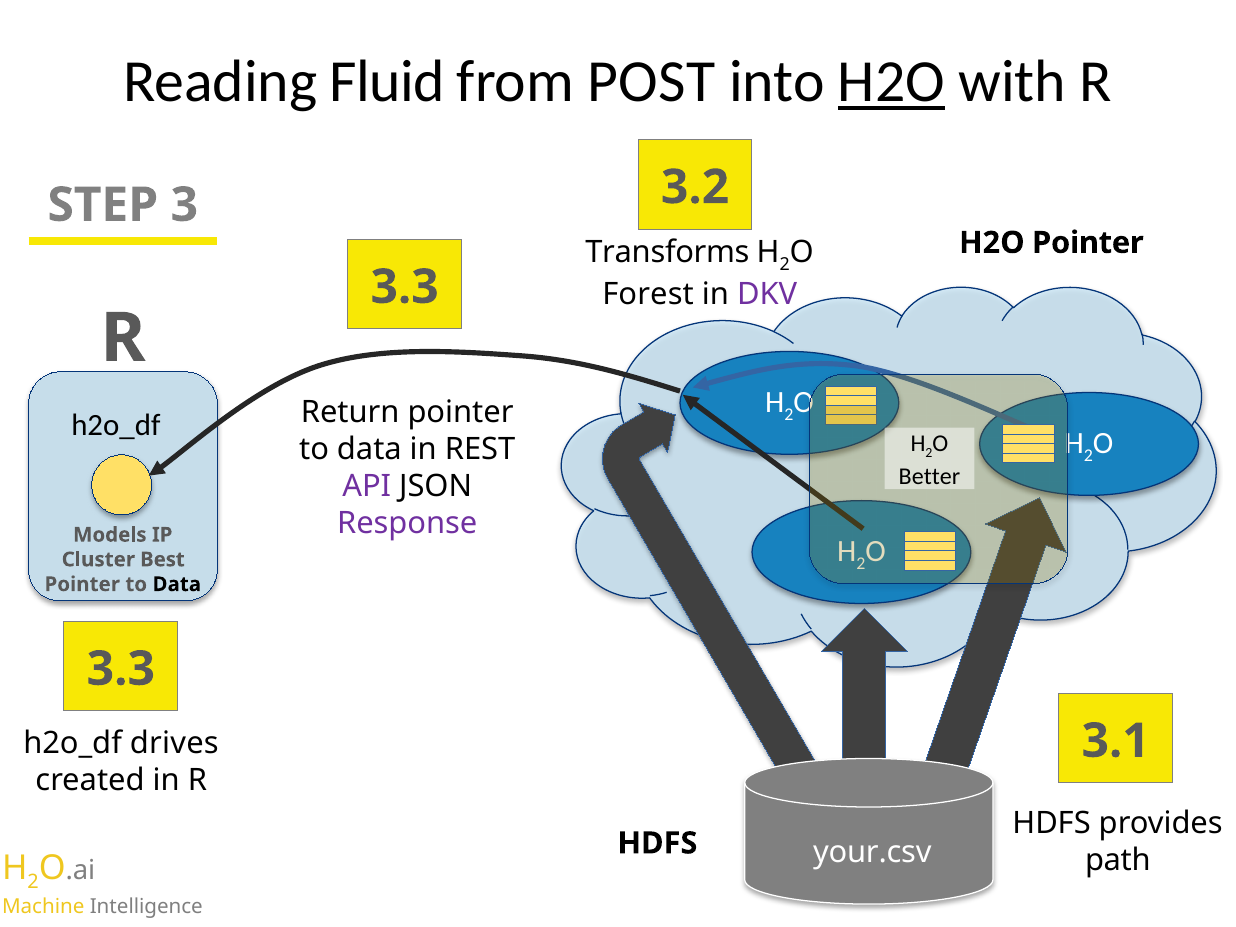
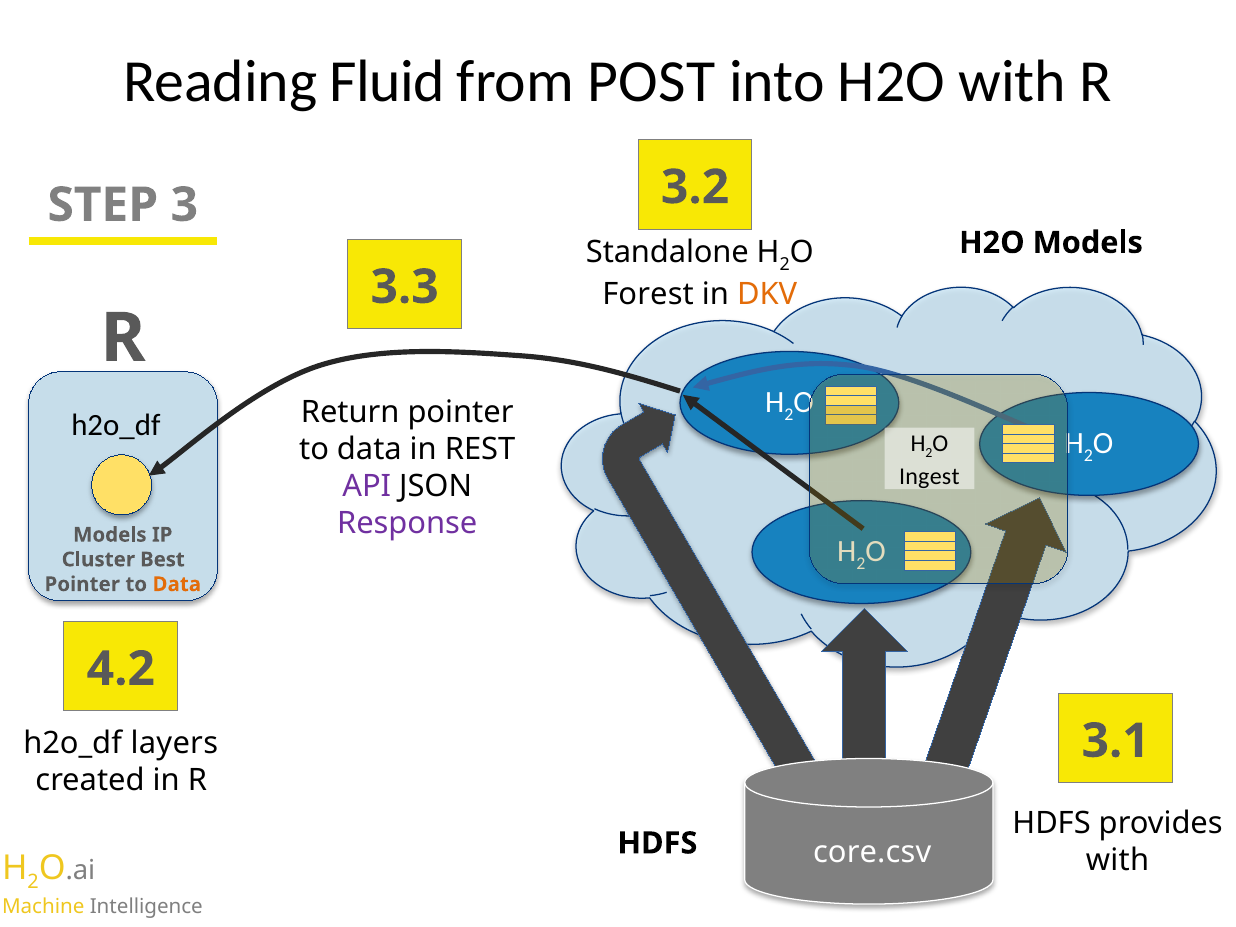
H2O at (891, 82) underline: present -> none
H2O Pointer: Pointer -> Models
Transforms: Transforms -> Standalone
DKV colour: purple -> orange
Better: Better -> Ingest
Data at (177, 584) colour: black -> orange
3.3 at (121, 669): 3.3 -> 4.2
drives: drives -> layers
your.csv: your.csv -> core.csv
path at (1118, 861): path -> with
